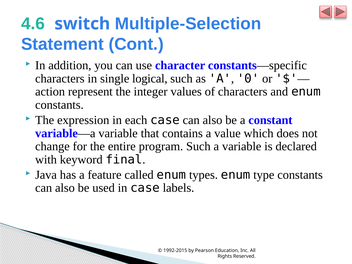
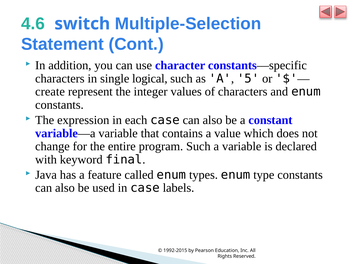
0: 0 -> 5
action: action -> create
